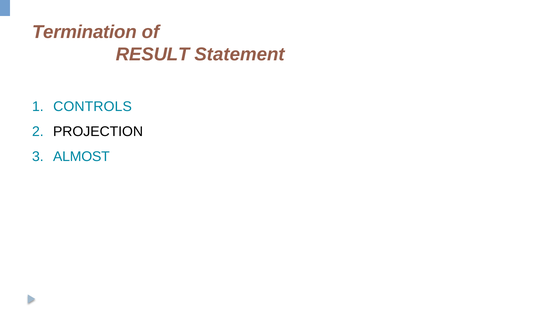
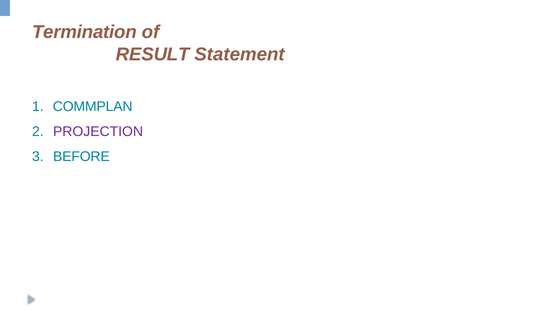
CONTROLS: CONTROLS -> COMMPLAN
PROJECTION colour: black -> purple
ALMOST: ALMOST -> BEFORE
